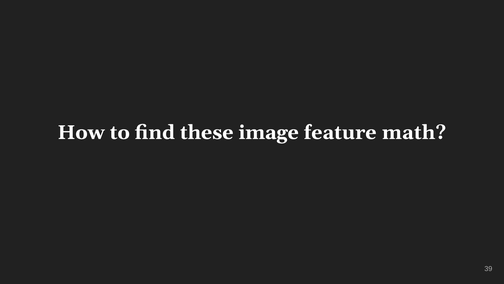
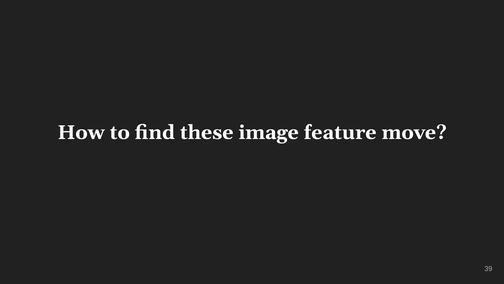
math: math -> move
